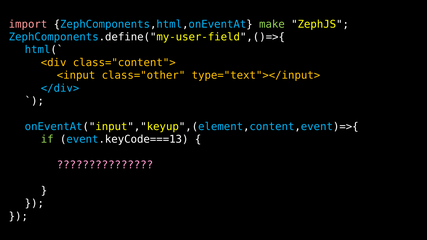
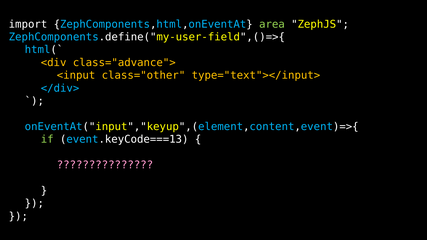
import colour: pink -> white
make: make -> area
class="content">: class="content"> -> class="advance">
